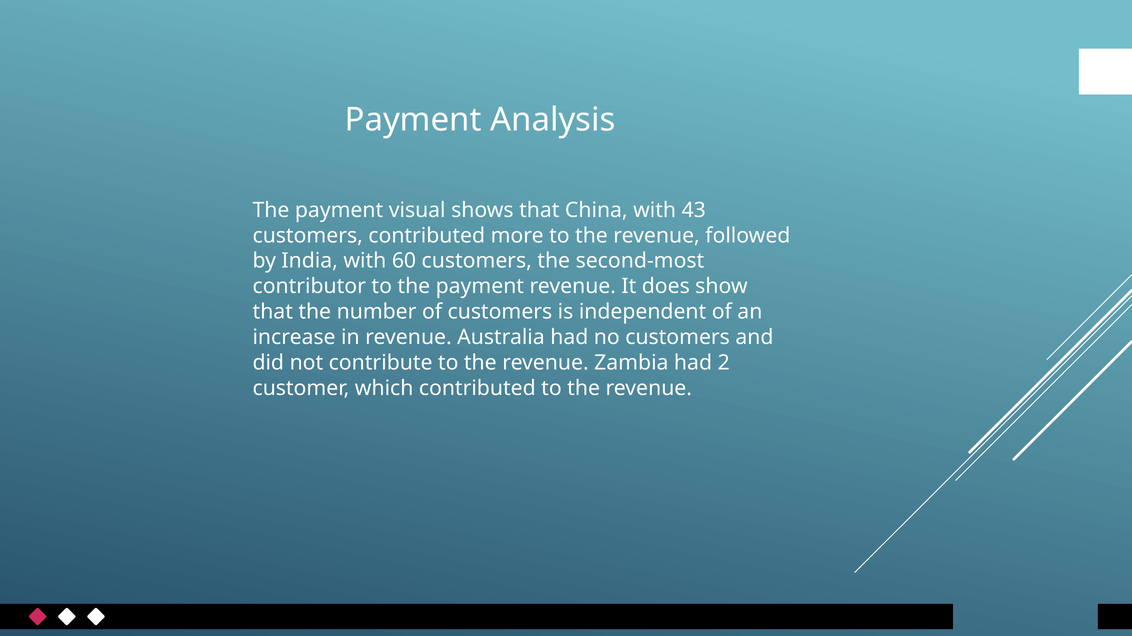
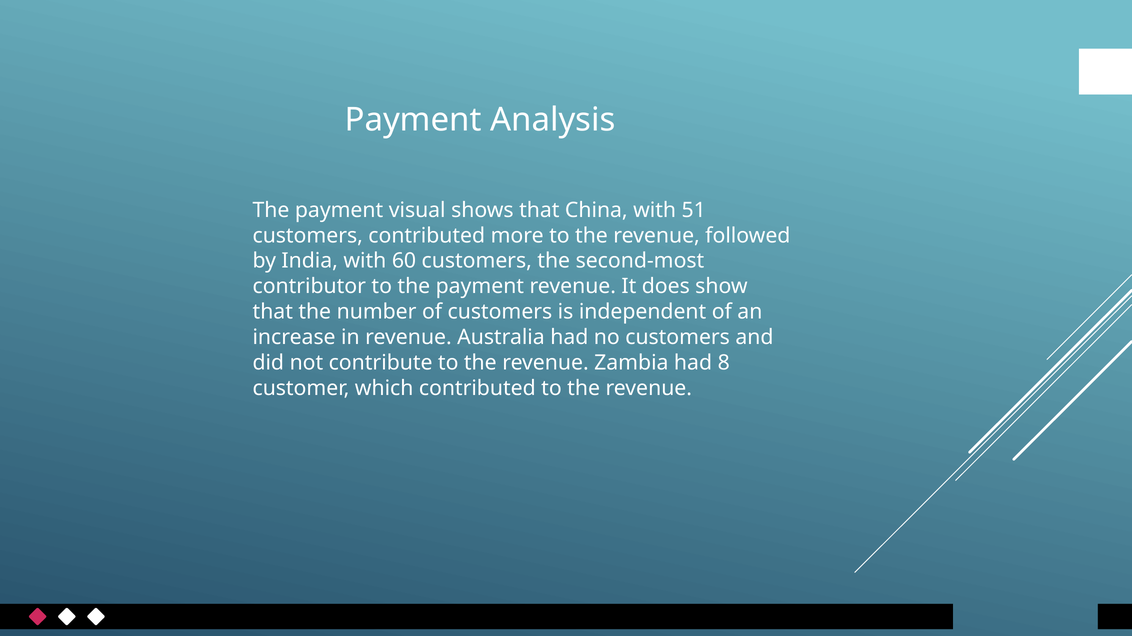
43: 43 -> 51
2: 2 -> 8
